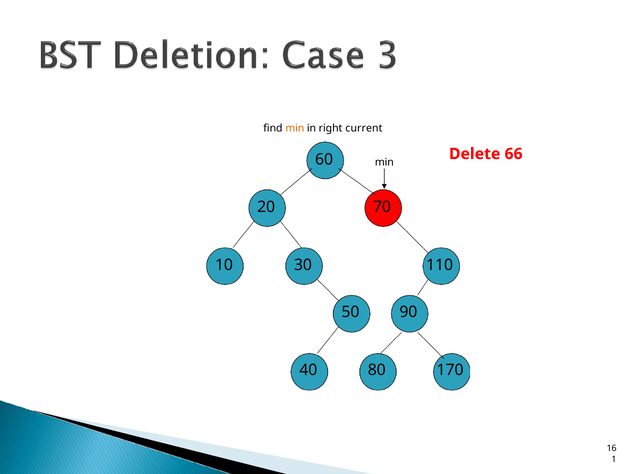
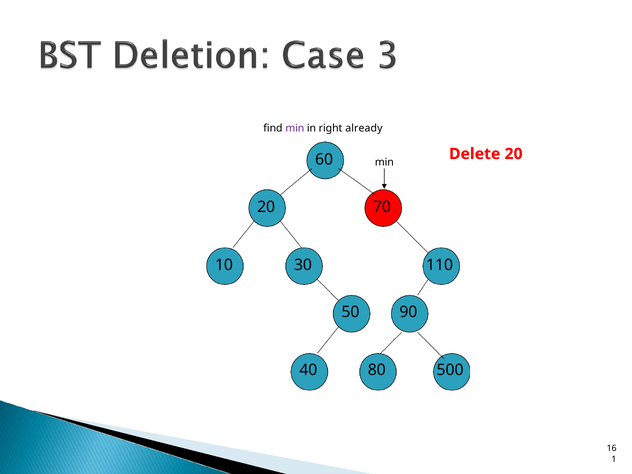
min at (295, 128) colour: orange -> purple
current: current -> already
Delete 66: 66 -> 20
170: 170 -> 500
